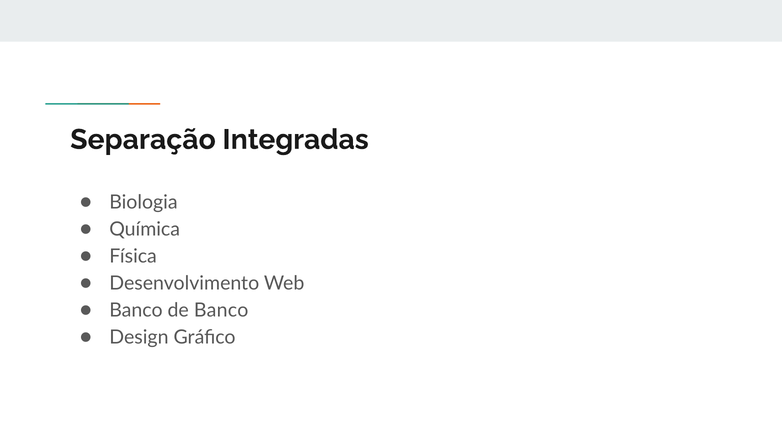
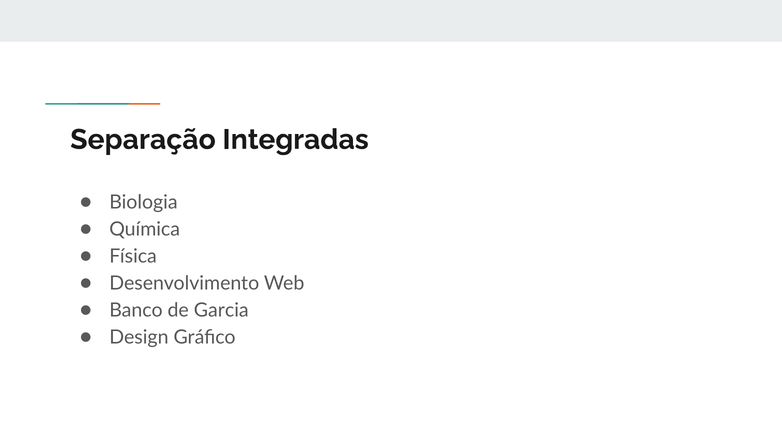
de Banco: Banco -> Garcia
